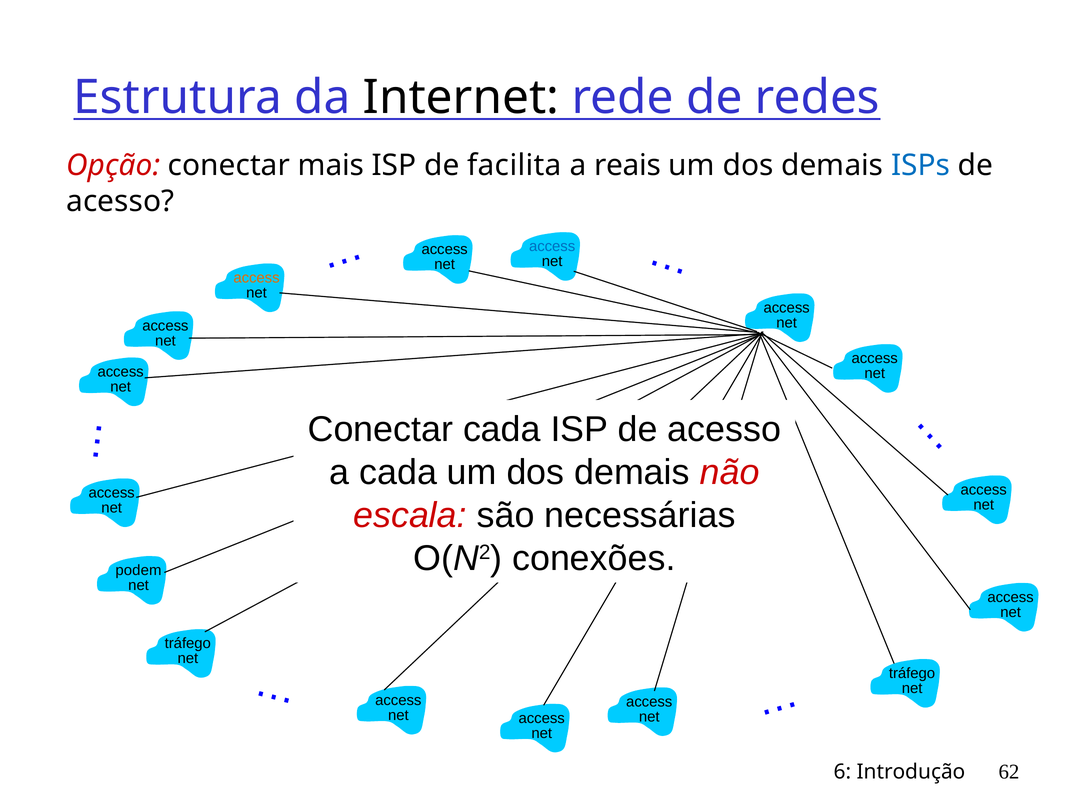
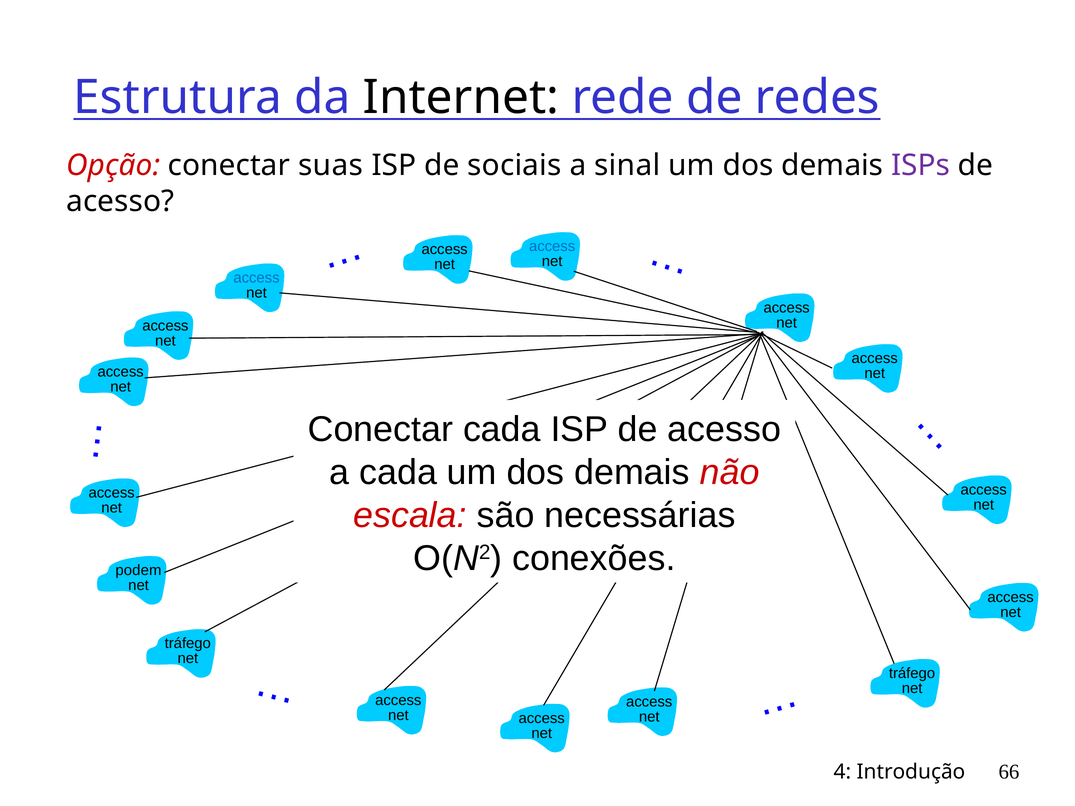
mais: mais -> suas
facilita: facilita -> sociais
reais: reais -> sinal
ISPs colour: blue -> purple
access at (257, 278) colour: orange -> blue
6: 6 -> 4
62: 62 -> 66
